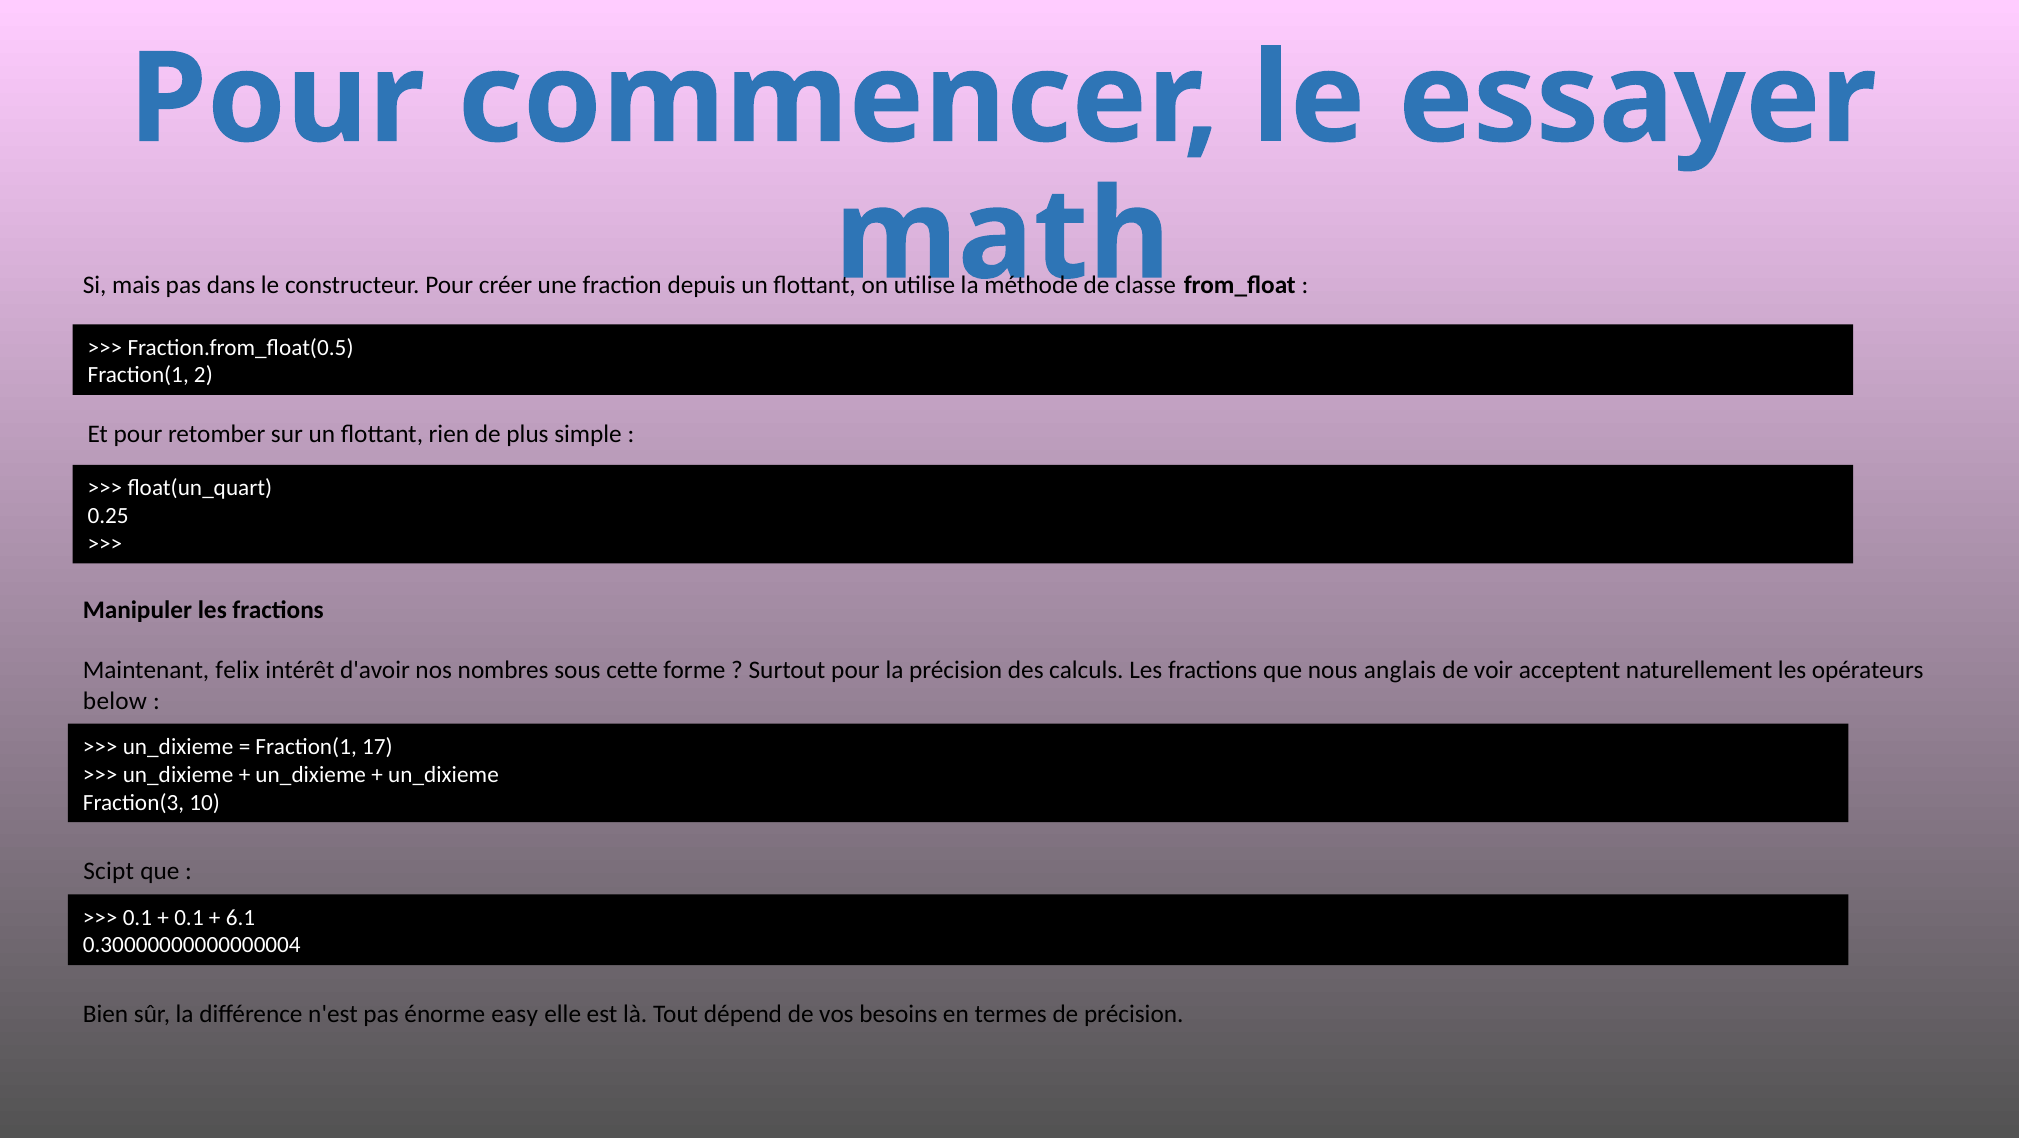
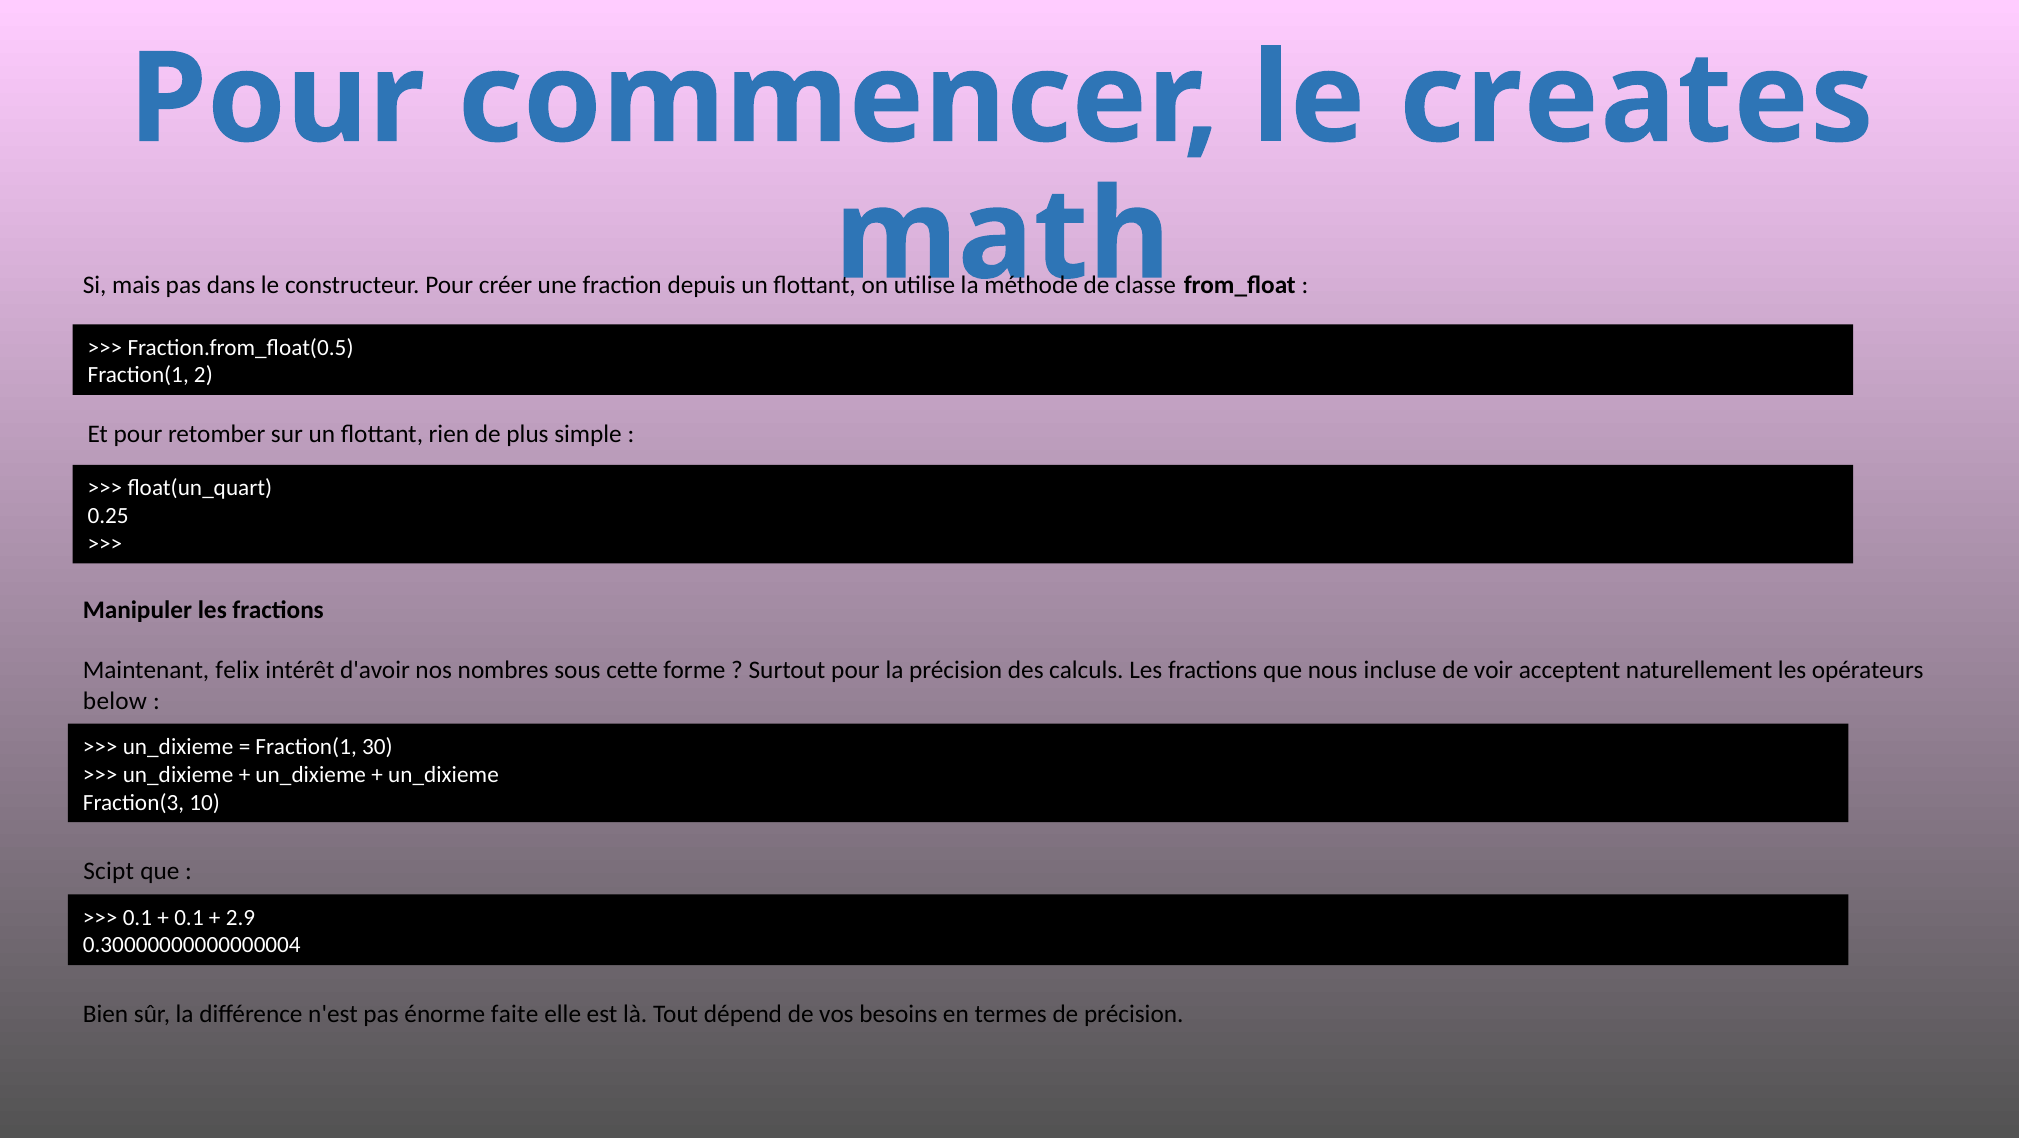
essayer: essayer -> creates
anglais: anglais -> incluse
17: 17 -> 30
6.1: 6.1 -> 2.9
easy: easy -> faite
